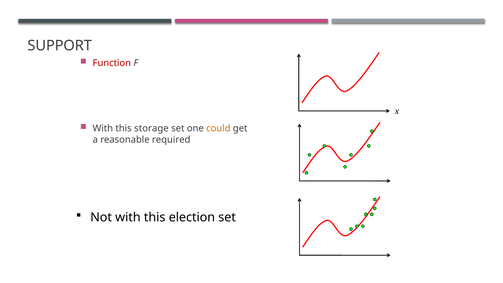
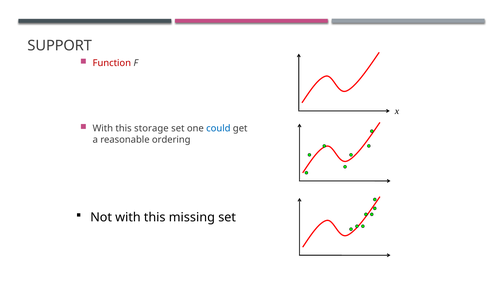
could colour: orange -> blue
required: required -> ordering
election: election -> missing
